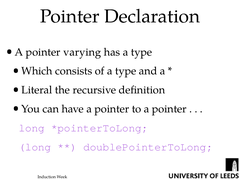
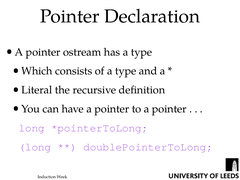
varying: varying -> ostream
